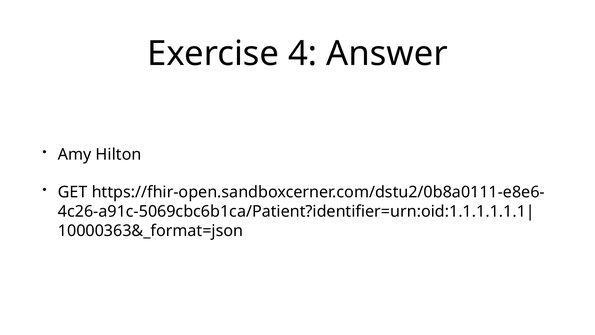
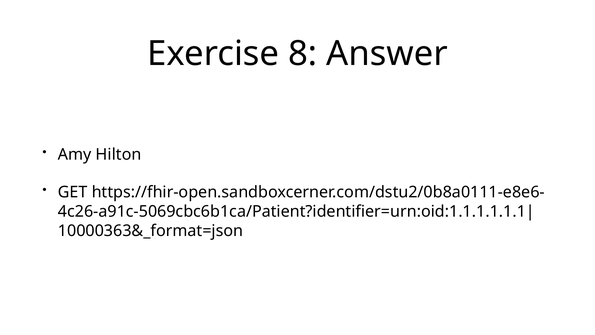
4: 4 -> 8
